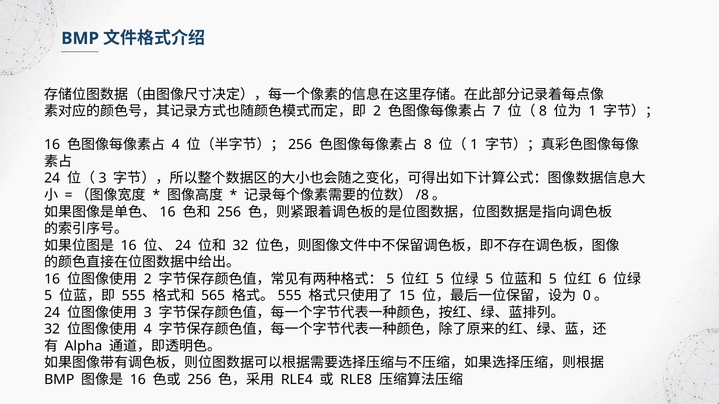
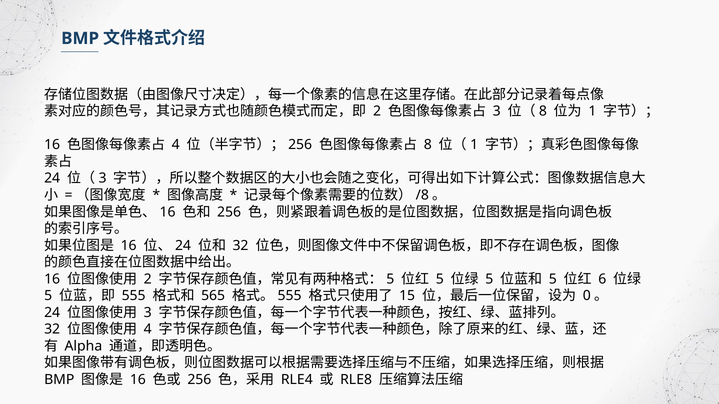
7 at (497, 111): 7 -> 3
